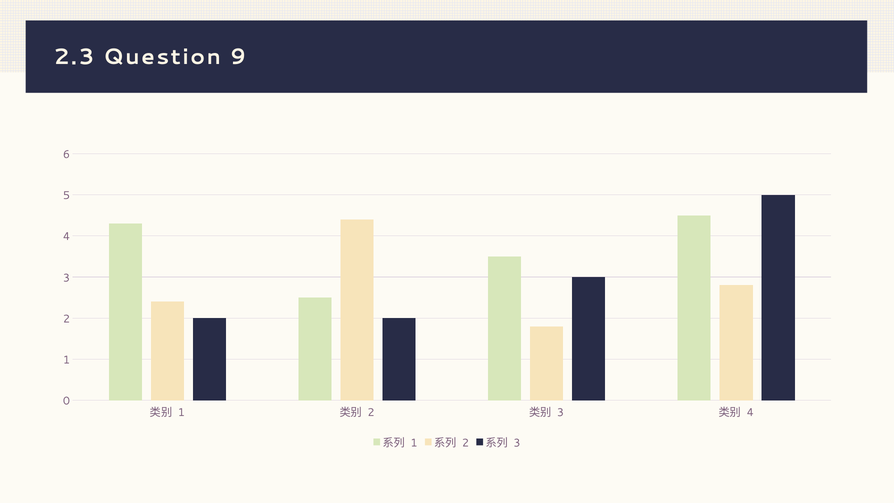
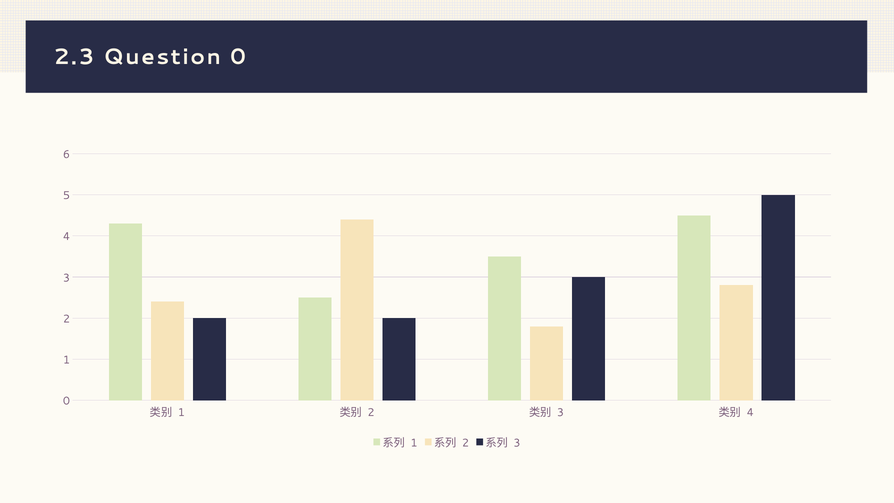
Question 9: 9 -> 0
